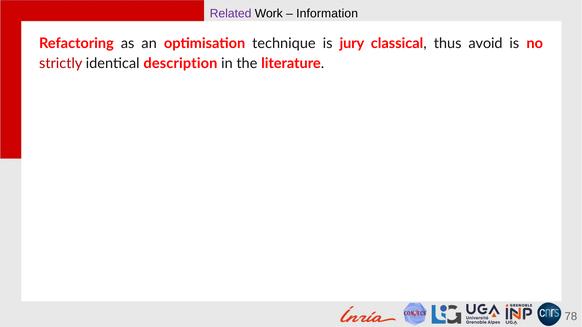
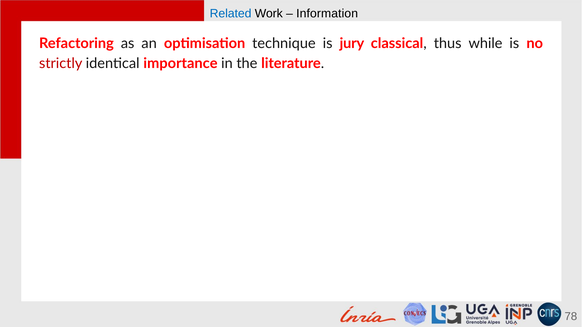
Related colour: purple -> blue
avoid: avoid -> while
description: description -> importance
